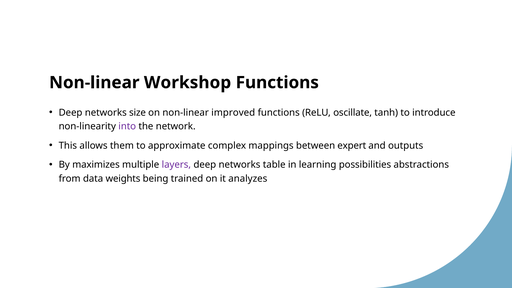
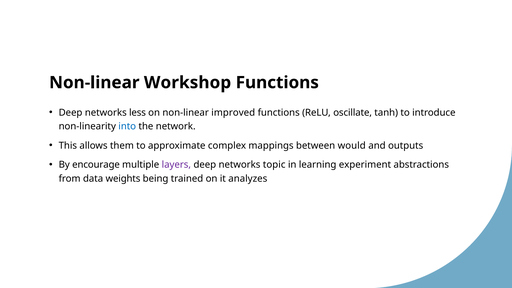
size: size -> less
into colour: purple -> blue
expert: expert -> would
maximizes: maximizes -> encourage
table: table -> topic
possibilities: possibilities -> experiment
